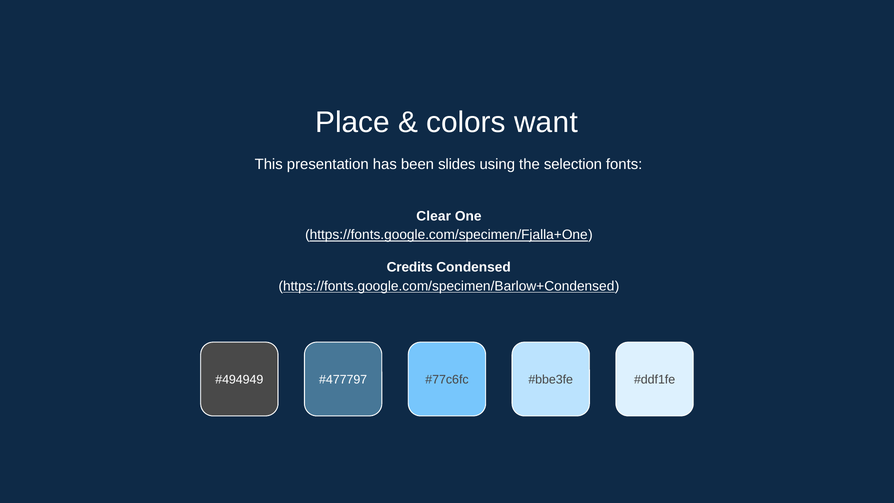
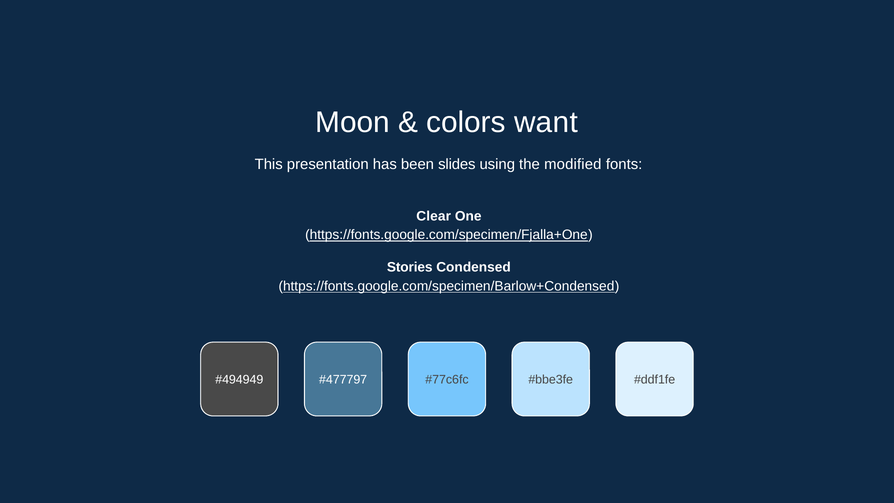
Place: Place -> Moon
selection: selection -> modified
Credits: Credits -> Stories
